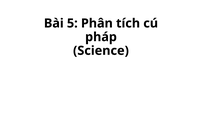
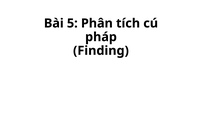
Science: Science -> Finding
